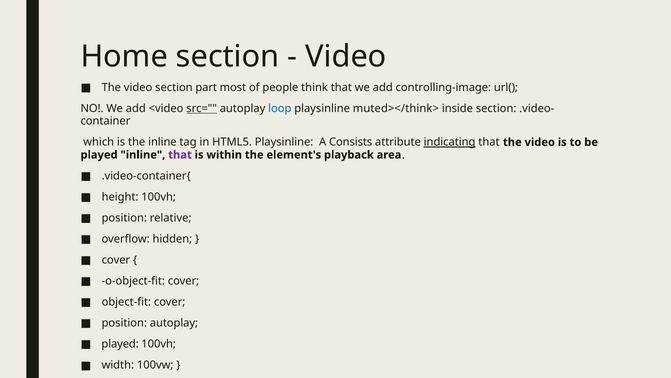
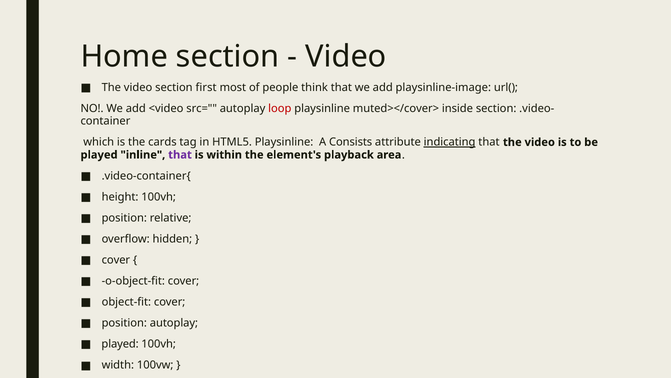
part: part -> first
controlling-image: controlling-image -> playsinline-image
src= underline: present -> none
loop colour: blue -> red
muted></think>: muted></think> -> muted></cover>
the inline: inline -> cards
